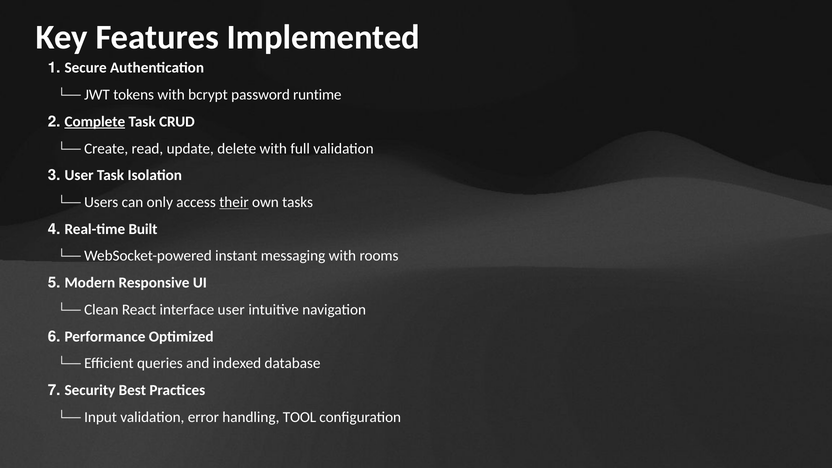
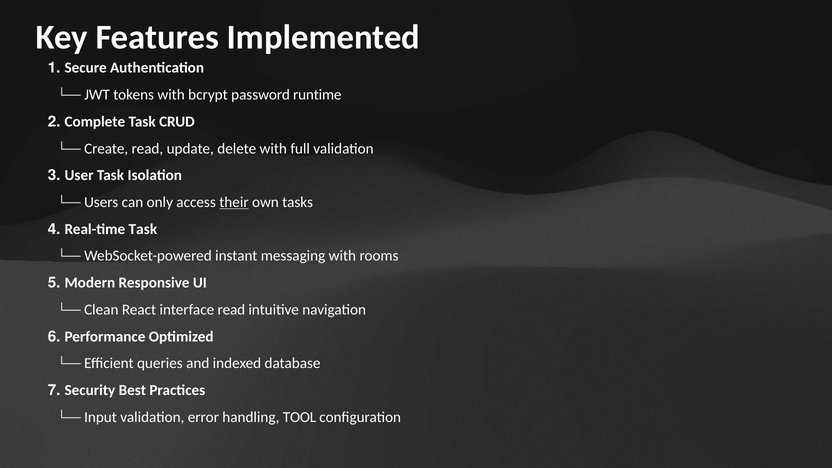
Complete underline: present -> none
Real-time Built: Built -> Task
interface user: user -> read
